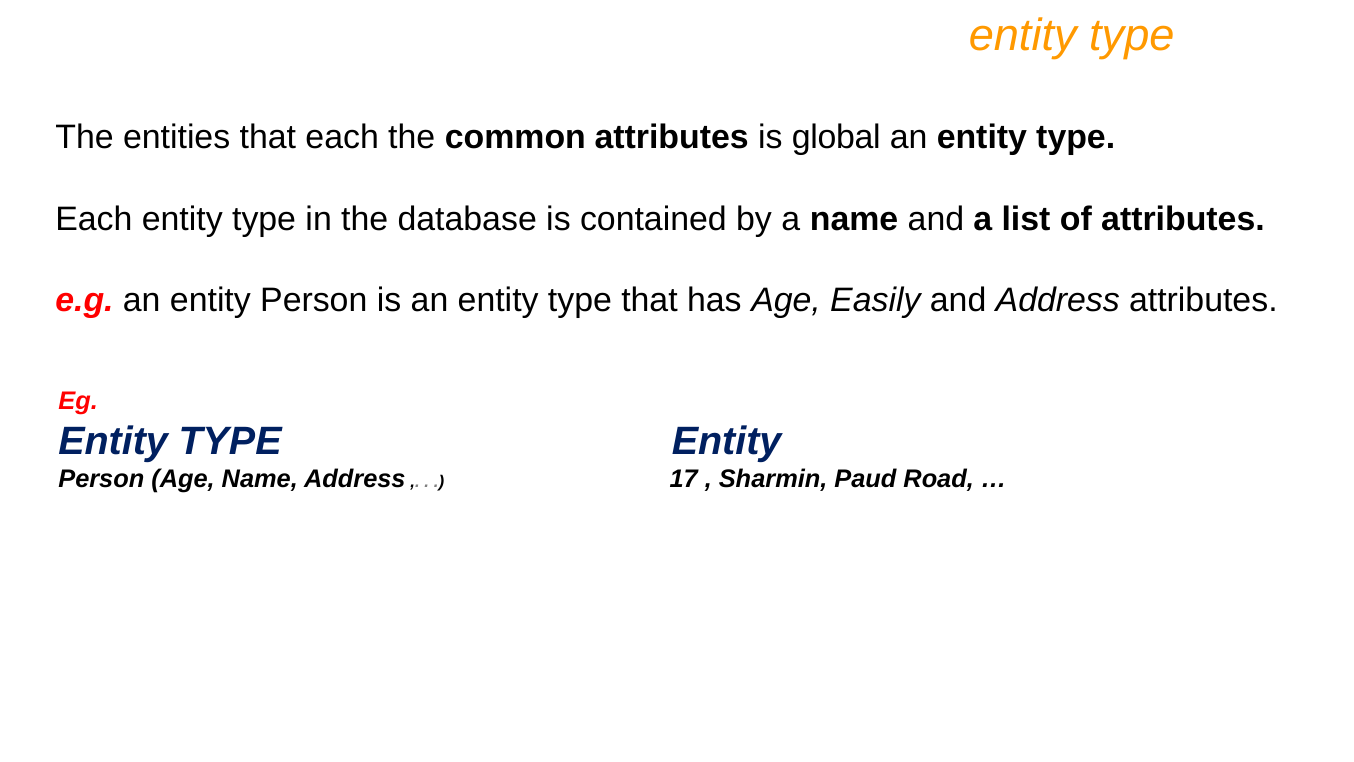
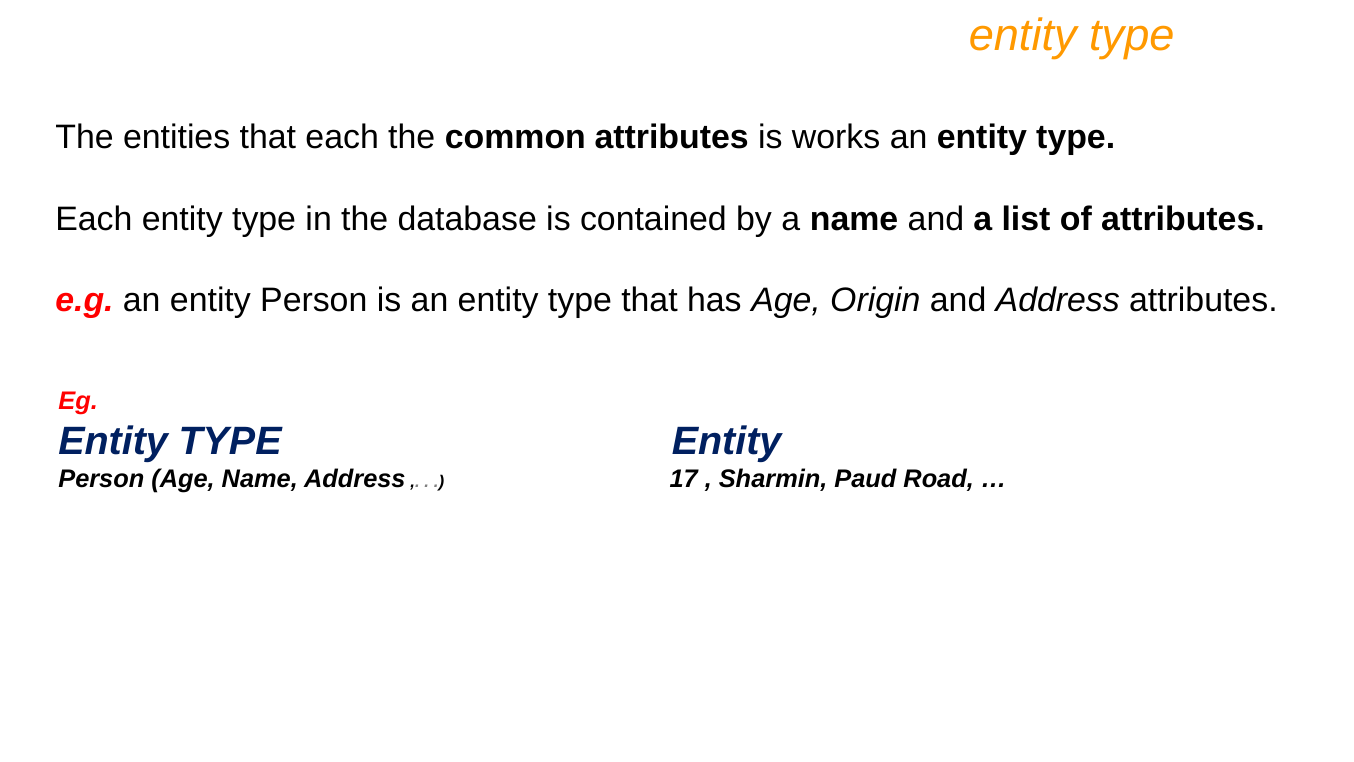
global: global -> works
Easily: Easily -> Origin
